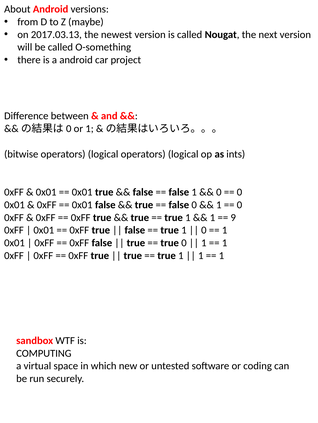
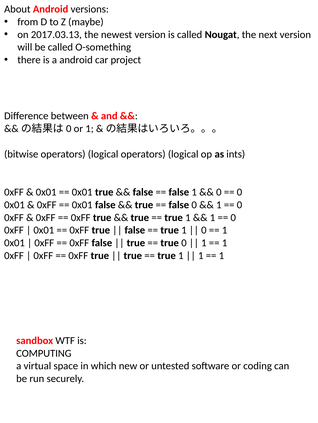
9 at (233, 218): 9 -> 0
